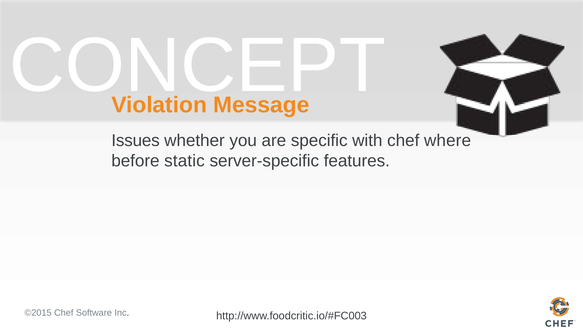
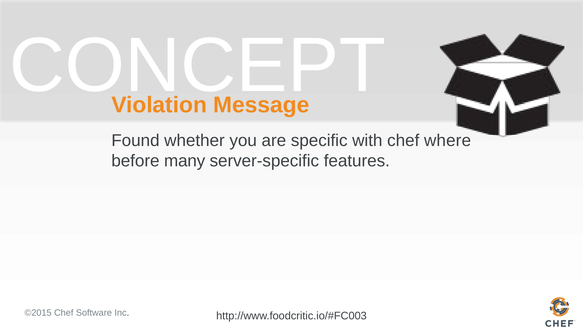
Issues: Issues -> Found
static: static -> many
